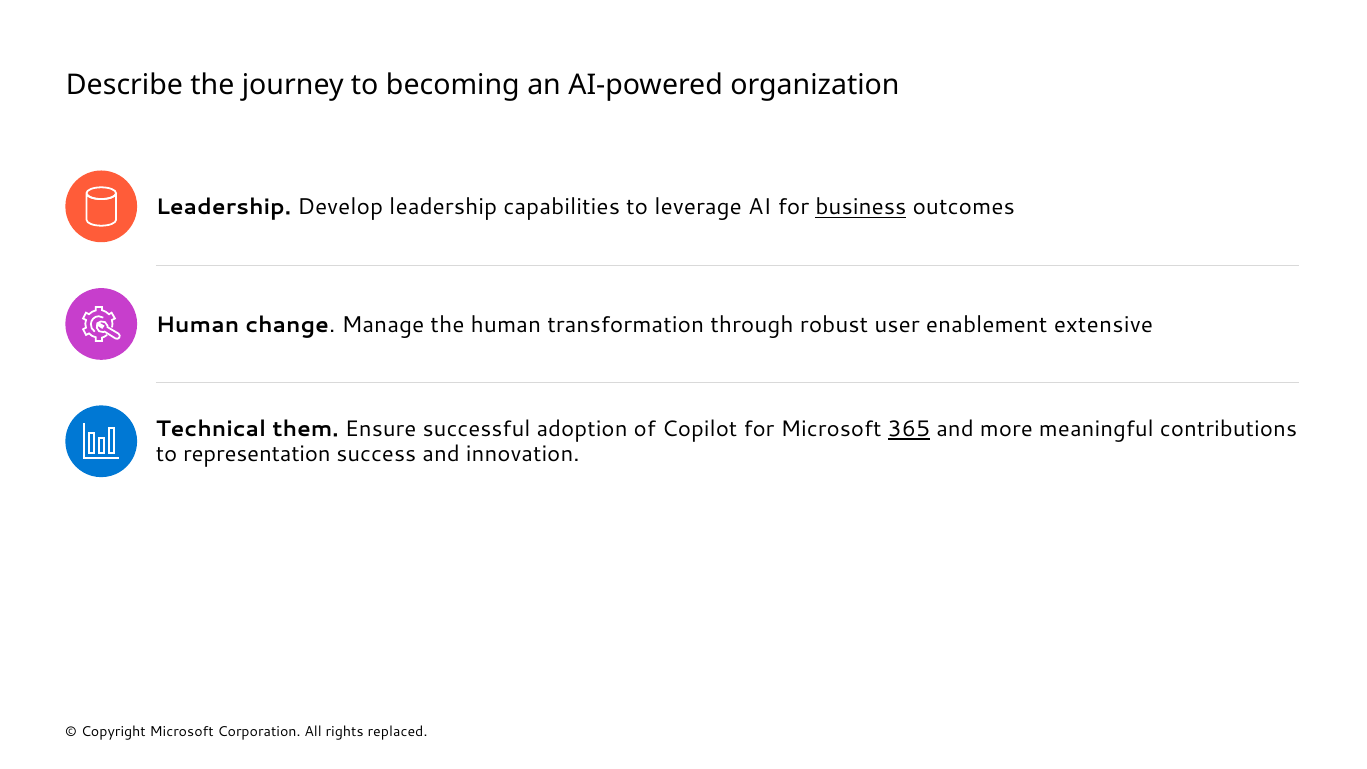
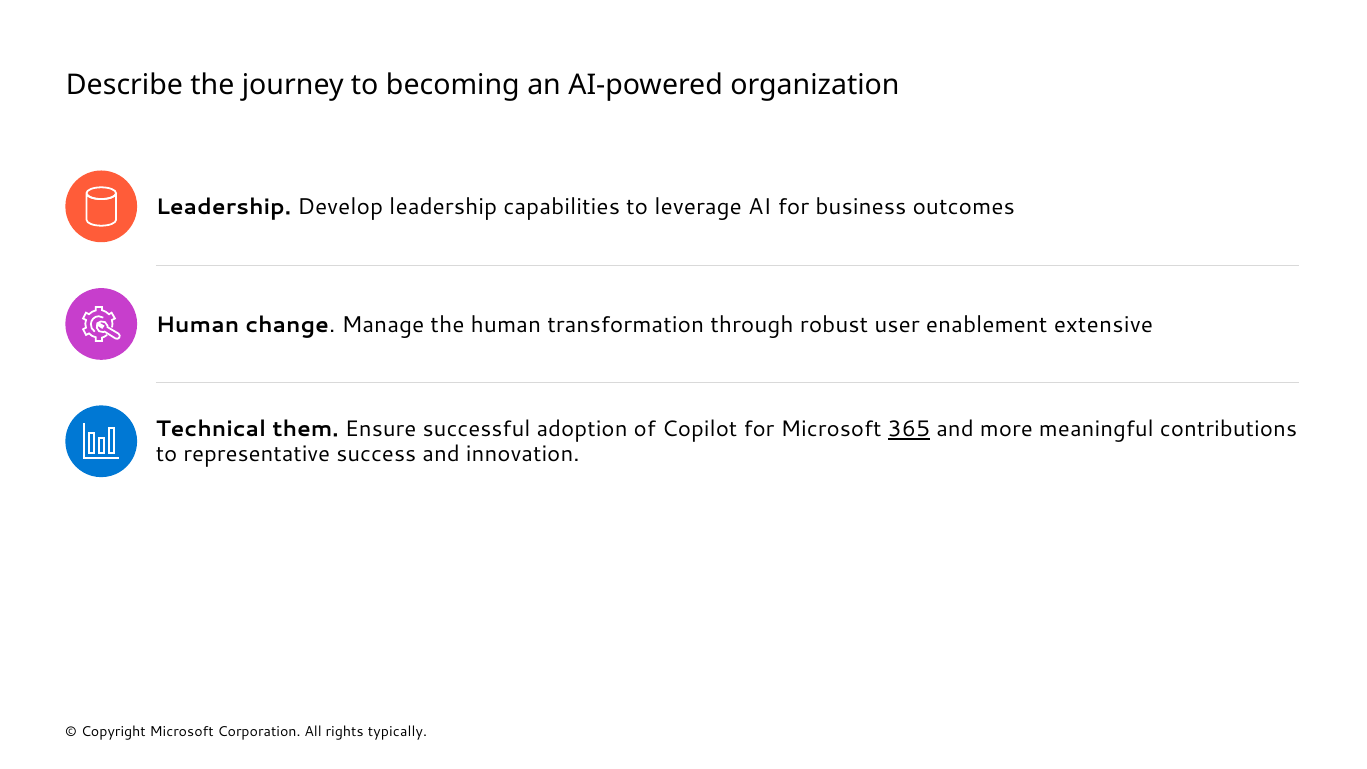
business underline: present -> none
representation: representation -> representative
replaced: replaced -> typically
